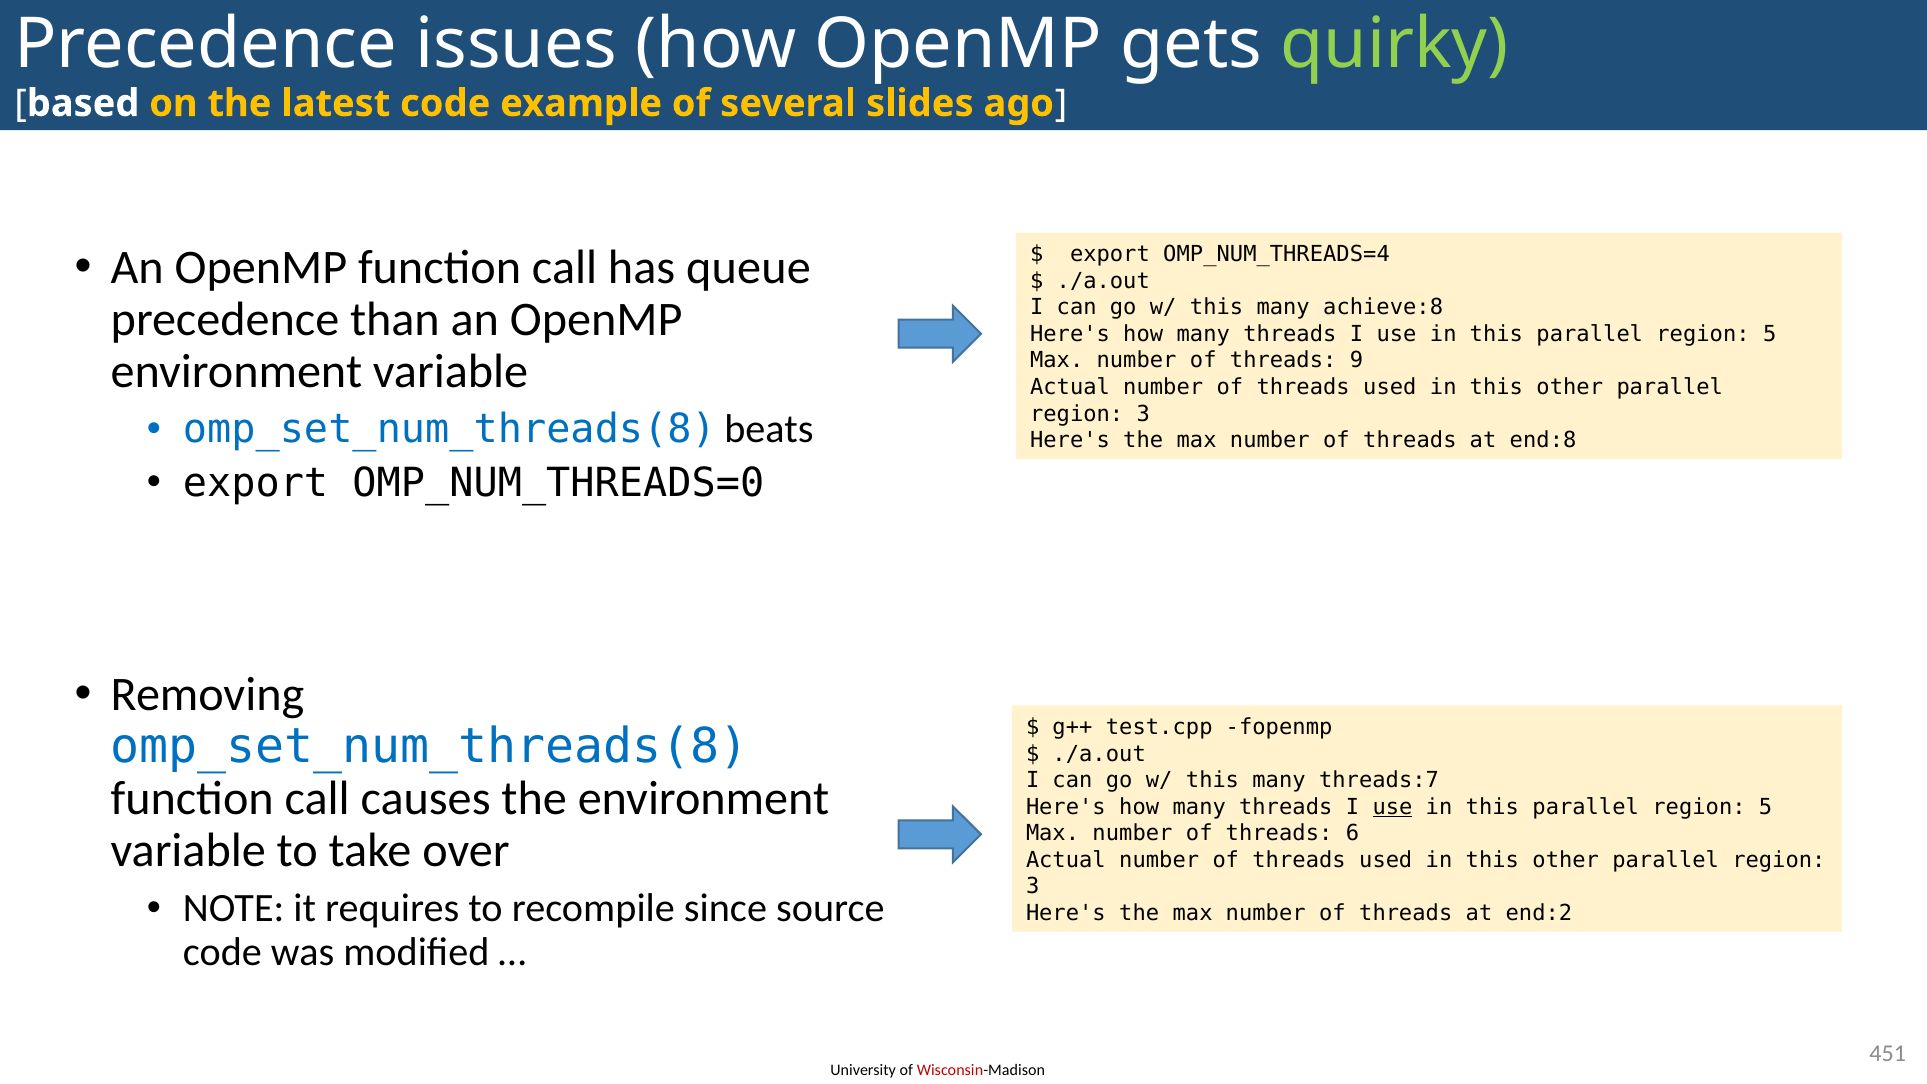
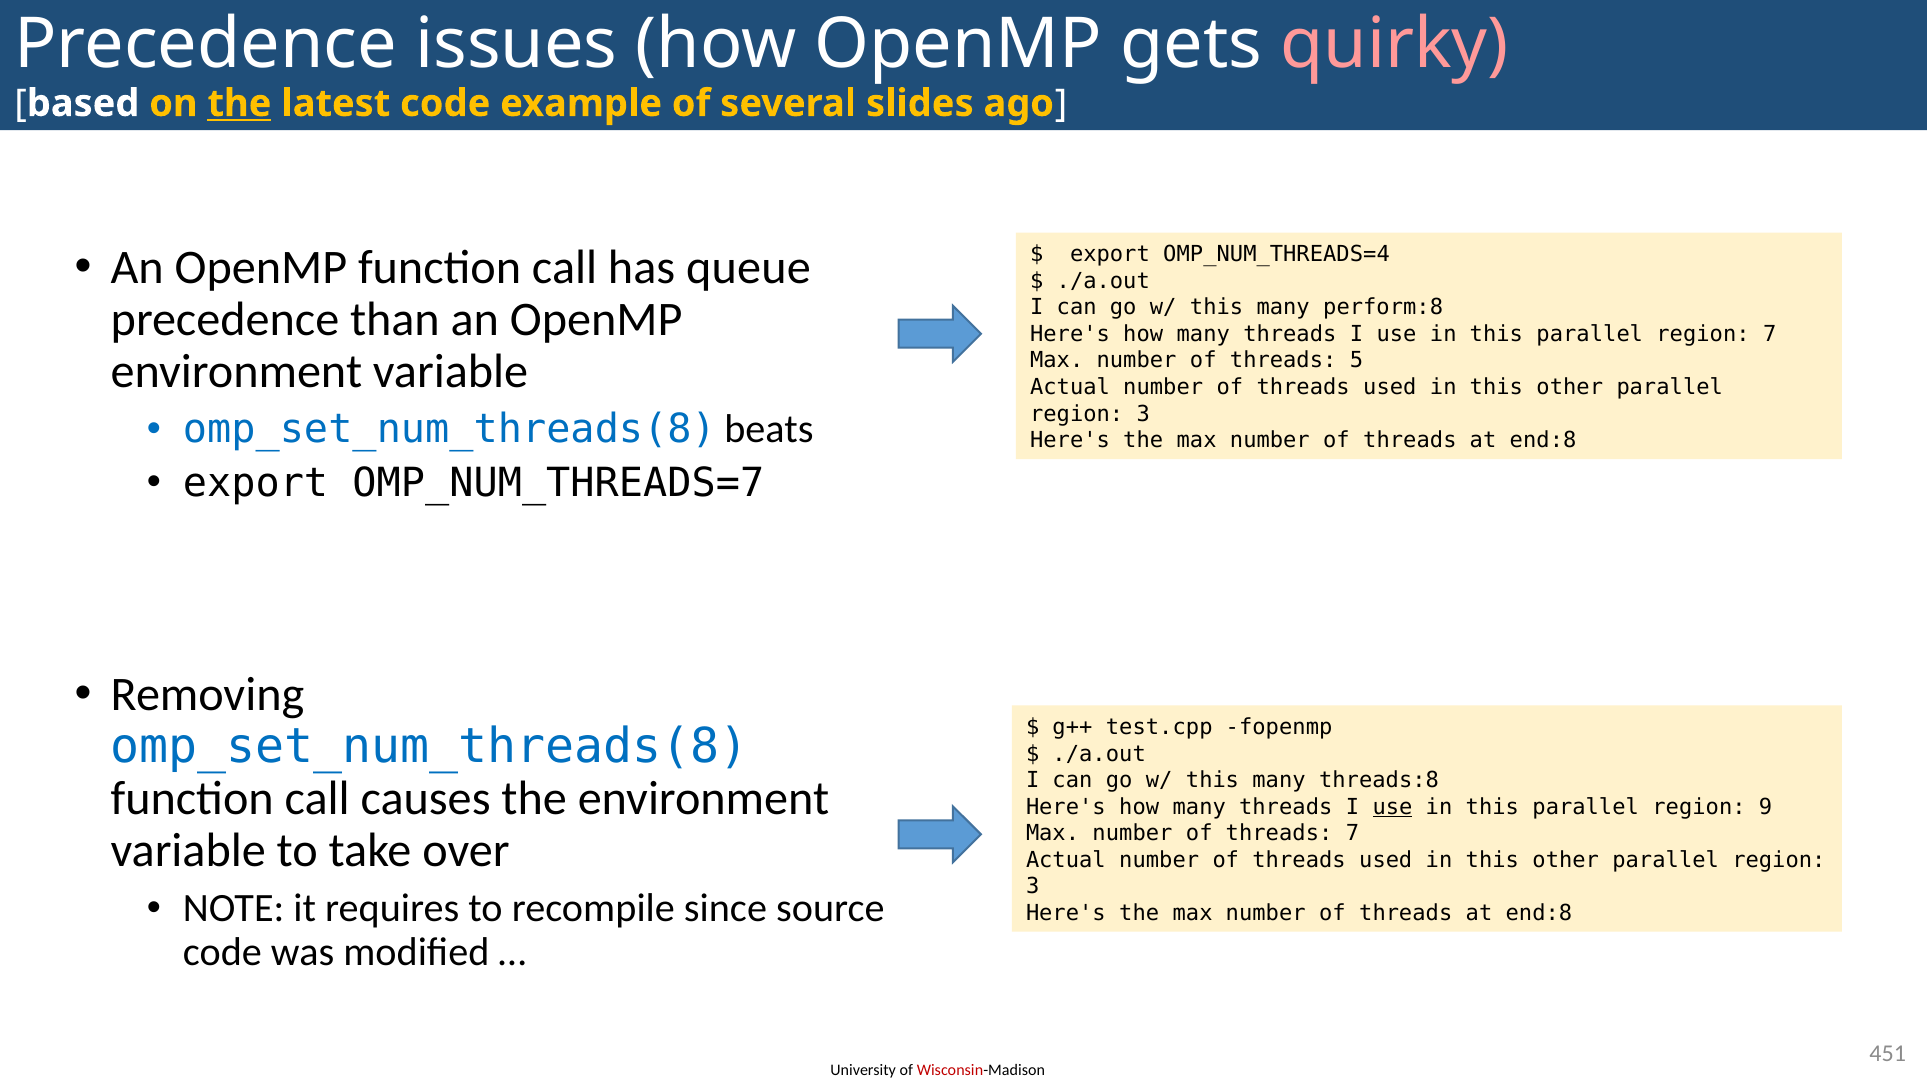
quirky colour: light green -> pink
the at (239, 103) underline: none -> present
achieve:8: achieve:8 -> perform:8
5 at (1770, 334): 5 -> 7
9: 9 -> 5
OMP_NUM_THREADS=0: OMP_NUM_THREADS=0 -> OMP_NUM_THREADS=7
threads:7: threads:7 -> threads:8
5 at (1766, 807): 5 -> 9
threads 6: 6 -> 7
end:2 at (1539, 913): end:2 -> end:8
